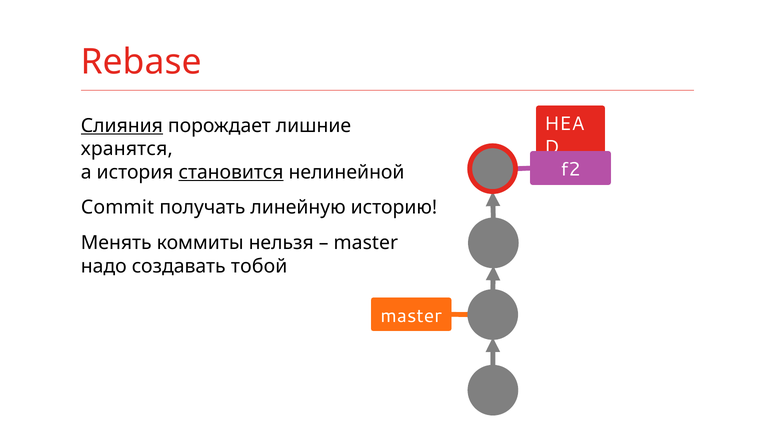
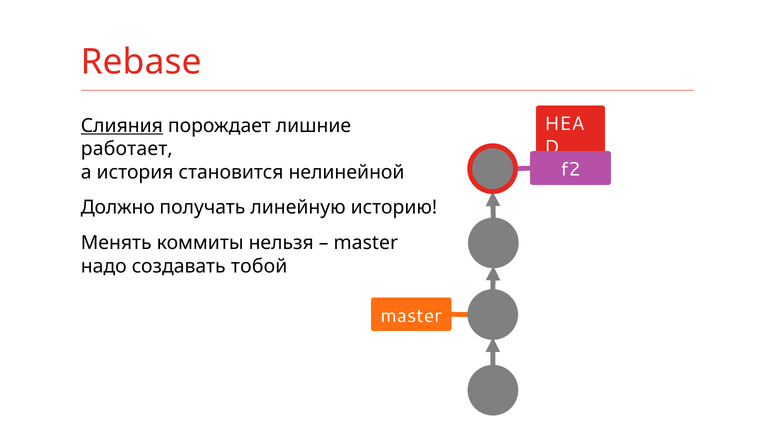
хранятся: хранятся -> работает
становится underline: present -> none
Commit: Commit -> Должно
